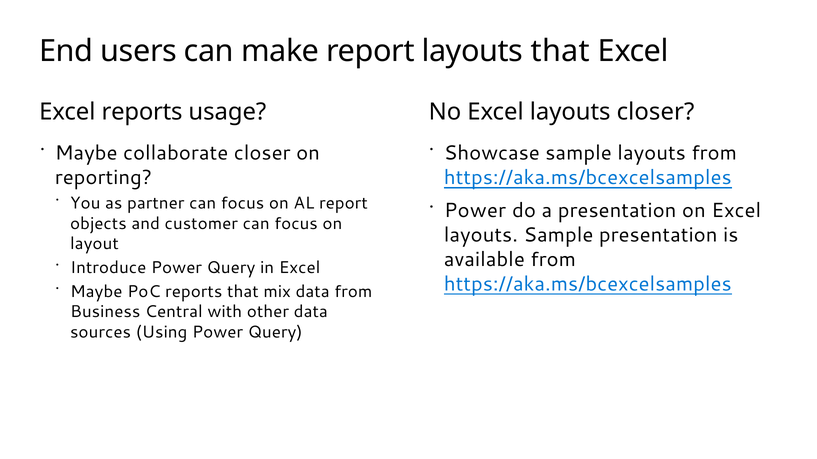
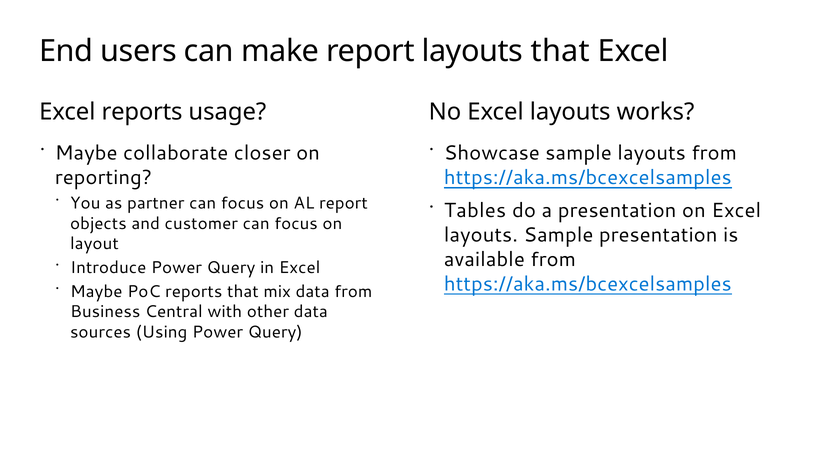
layouts closer: closer -> works
Power at (475, 211): Power -> Tables
